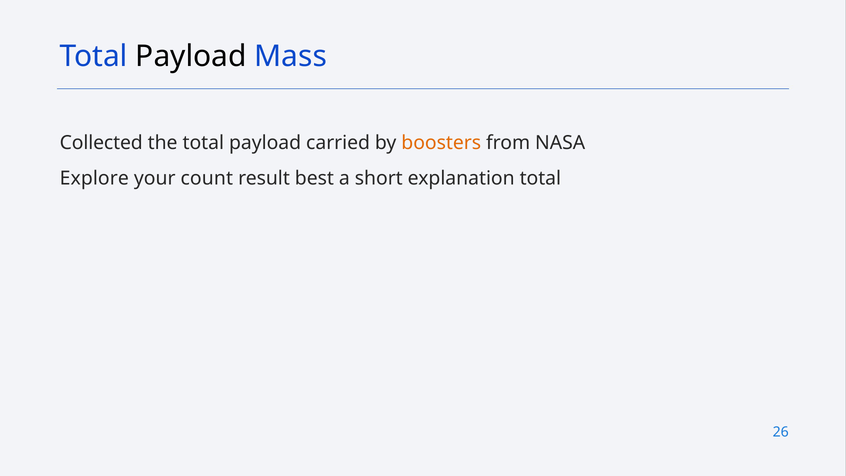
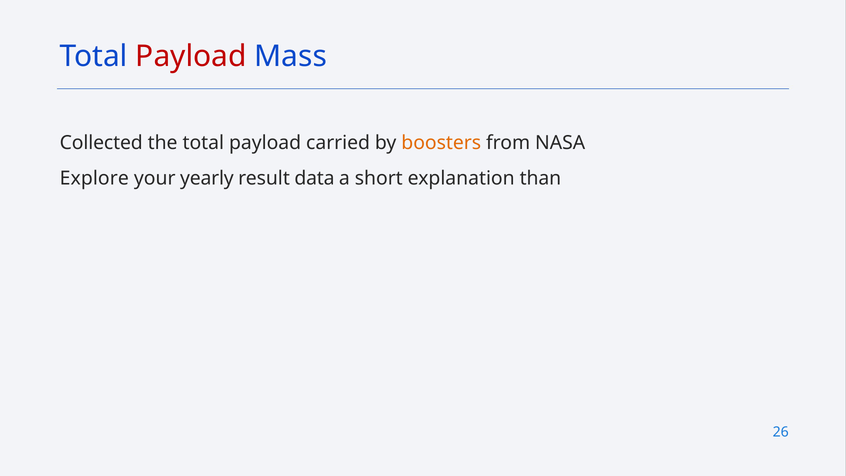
Payload at (191, 57) colour: black -> red
count: count -> yearly
best: best -> data
explanation total: total -> than
